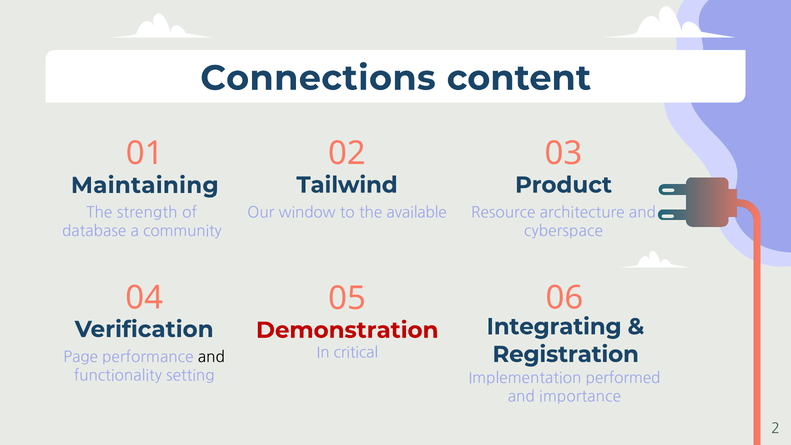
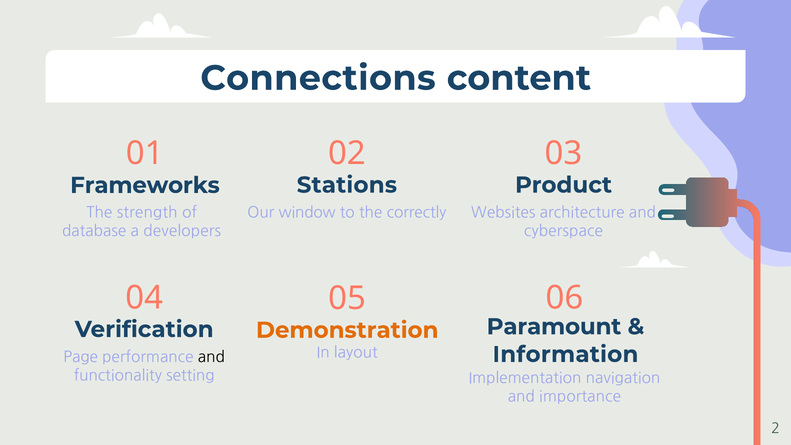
Tailwind: Tailwind -> Stations
Maintaining: Maintaining -> Frameworks
available: available -> correctly
Resource: Resource -> Websites
community: community -> developers
Integrating: Integrating -> Paramount
Demonstration colour: red -> orange
critical: critical -> layout
Registration: Registration -> Information
performed: performed -> navigation
